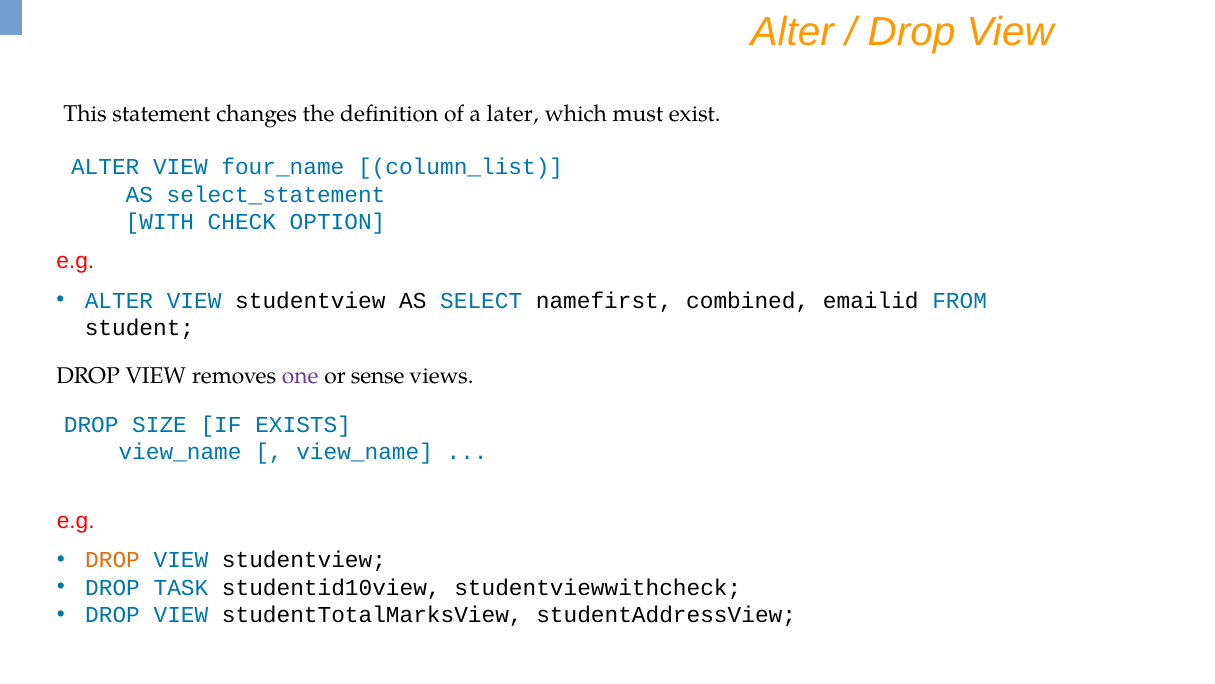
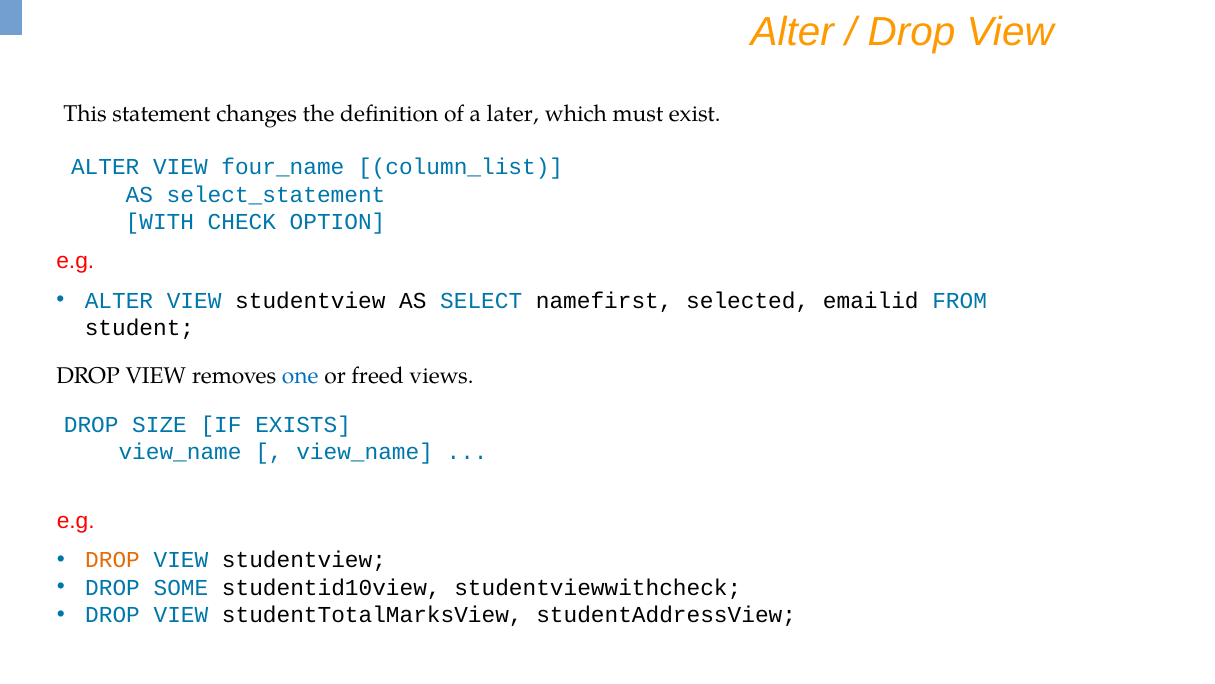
combined: combined -> selected
one colour: purple -> blue
sense: sense -> freed
TASK: TASK -> SOME
